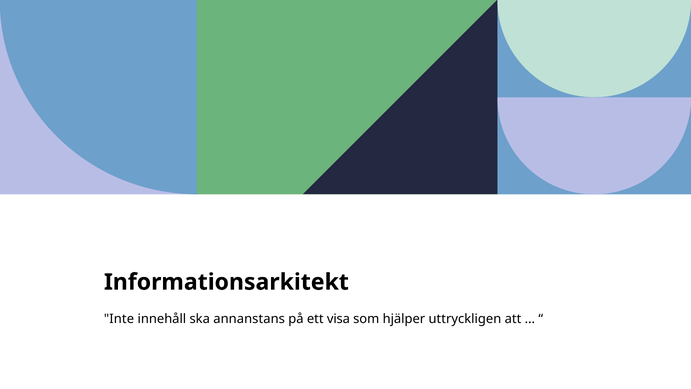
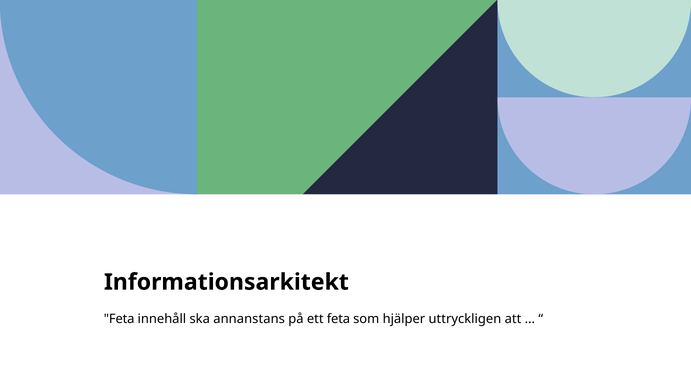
Inte at (119, 319): Inte -> Feta
ett visa: visa -> feta
